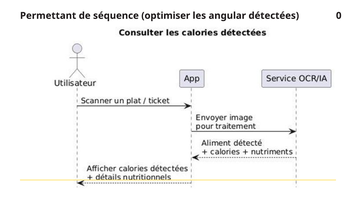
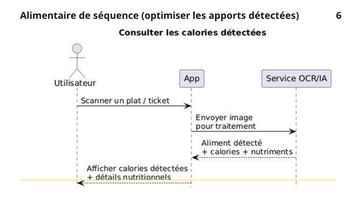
Permettant: Permettant -> Alimentaire
angular: angular -> apports
0: 0 -> 6
